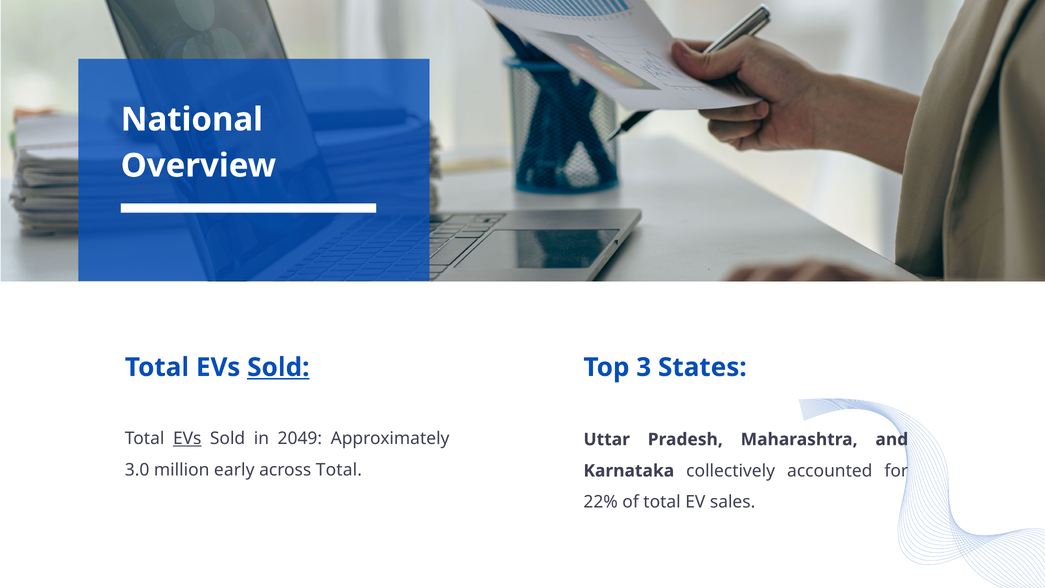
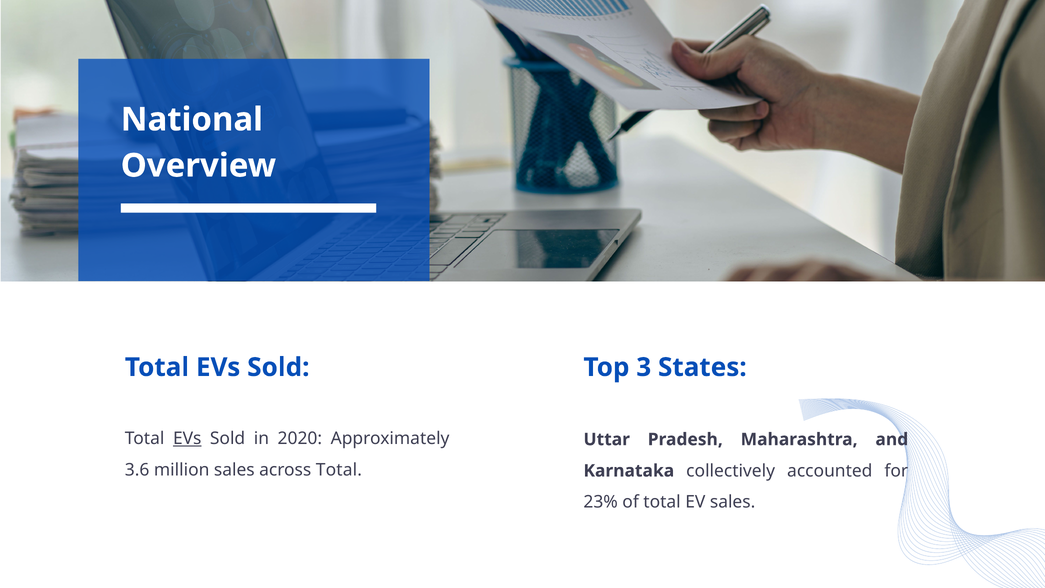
Sold at (278, 367) underline: present -> none
2049: 2049 -> 2020
3.0: 3.0 -> 3.6
million early: early -> sales
22%: 22% -> 23%
